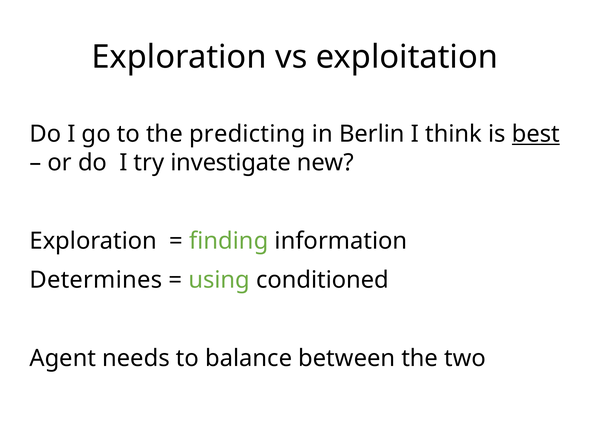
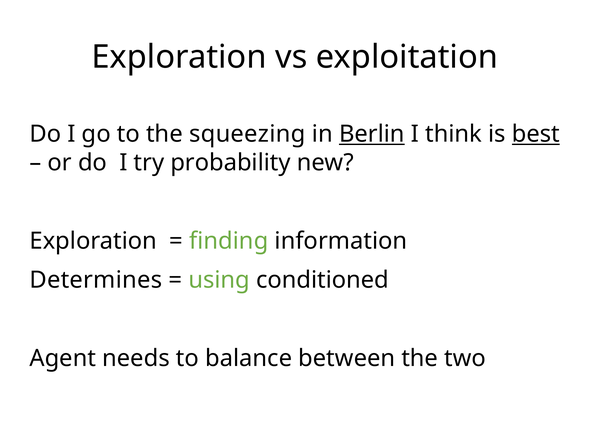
predicting: predicting -> squeezing
Berlin underline: none -> present
investigate: investigate -> probability
